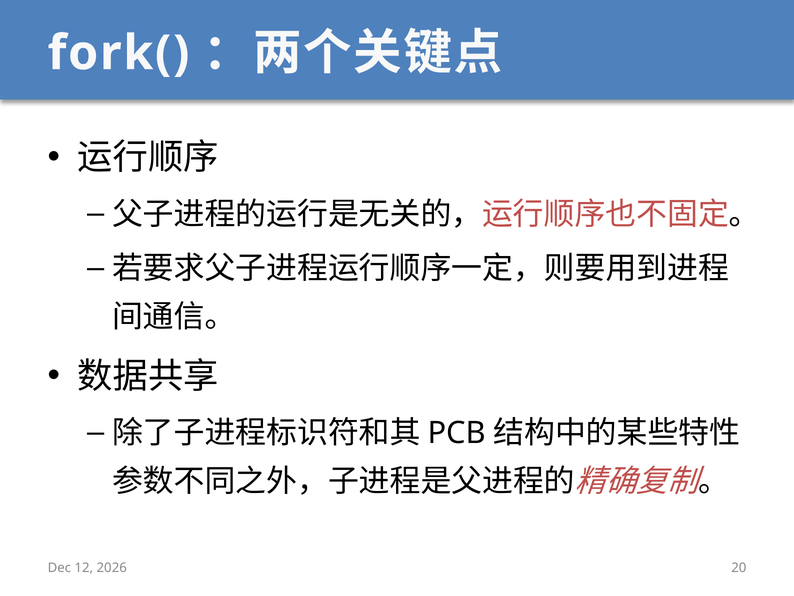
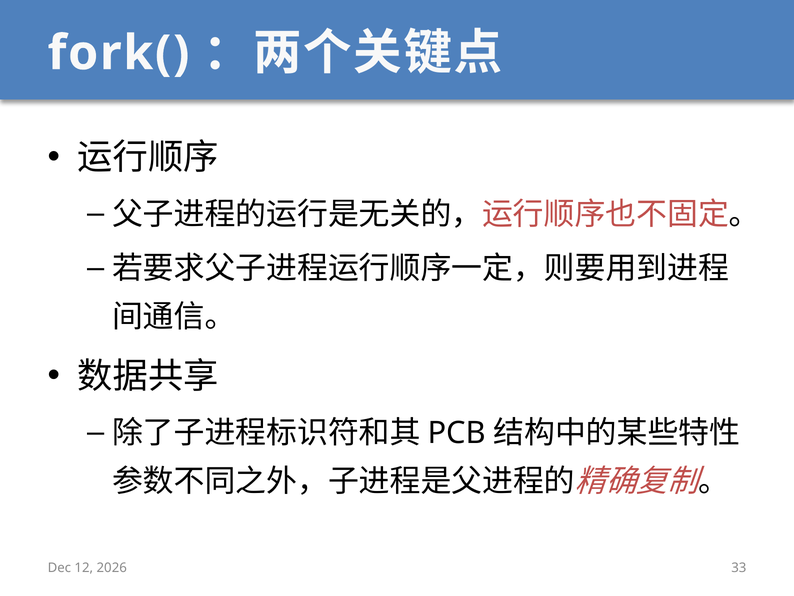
20: 20 -> 33
